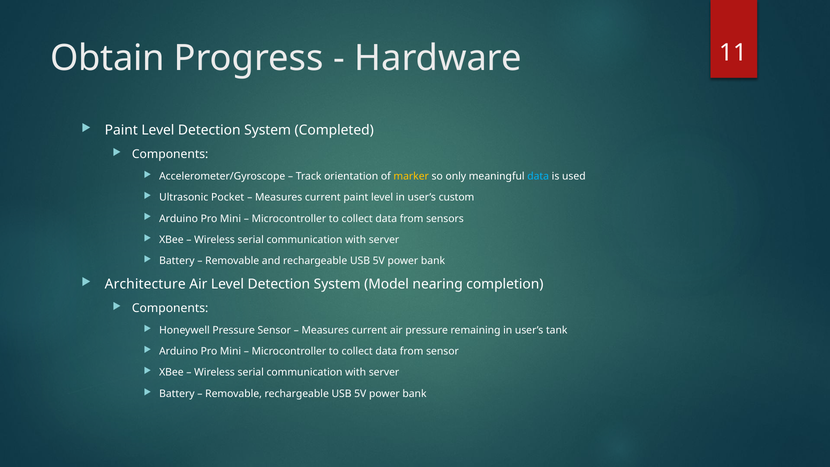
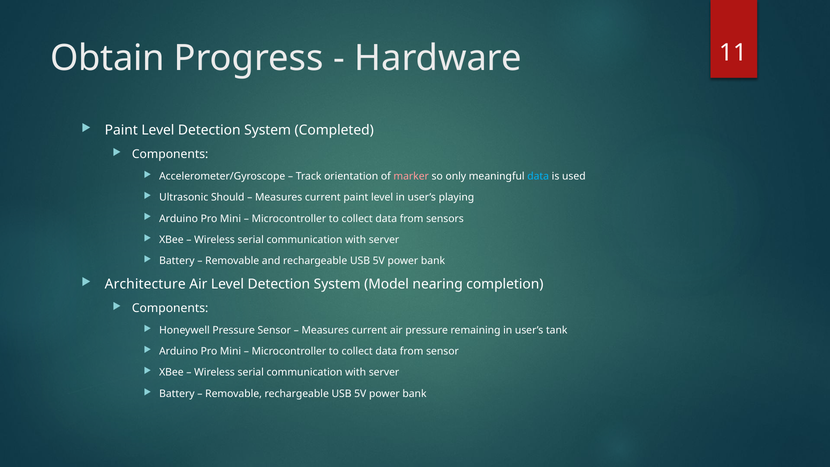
marker colour: yellow -> pink
Pocket: Pocket -> Should
custom: custom -> playing
